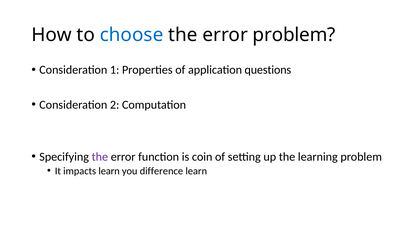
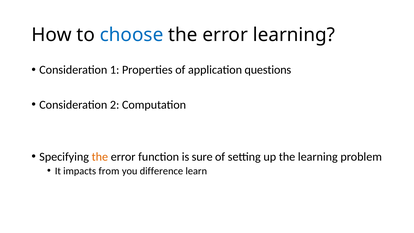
error problem: problem -> learning
the at (100, 157) colour: purple -> orange
coin: coin -> sure
impacts learn: learn -> from
